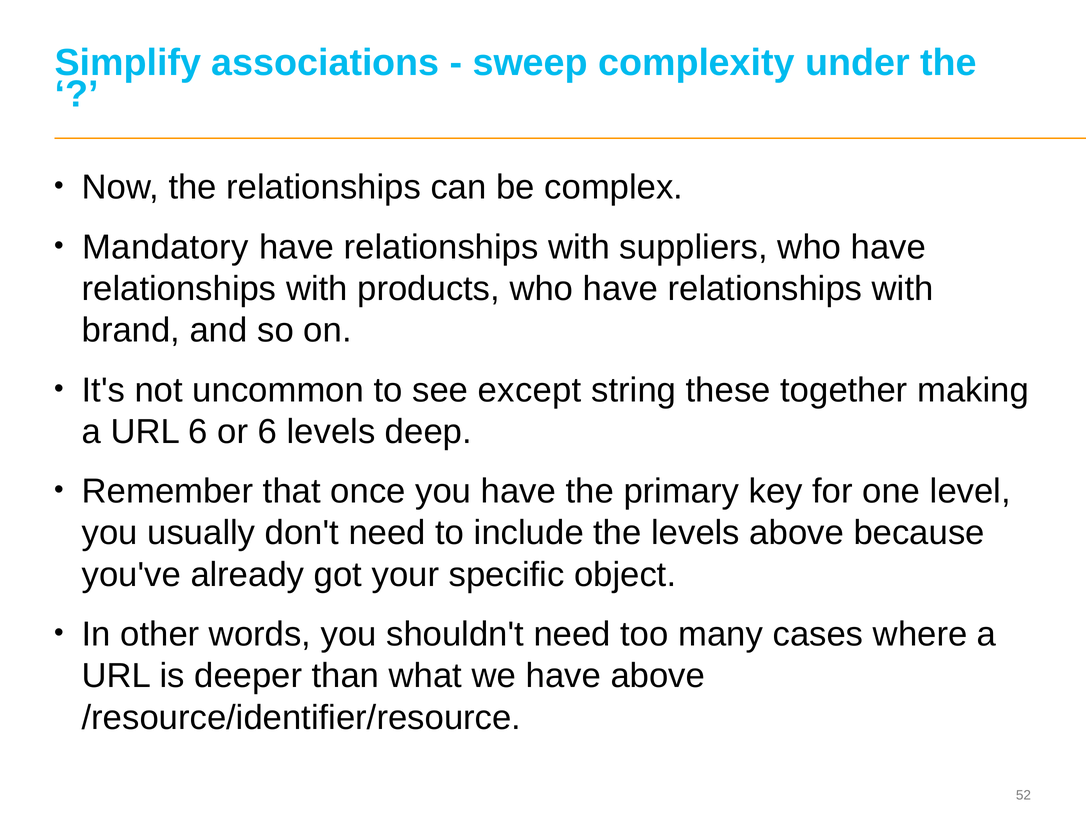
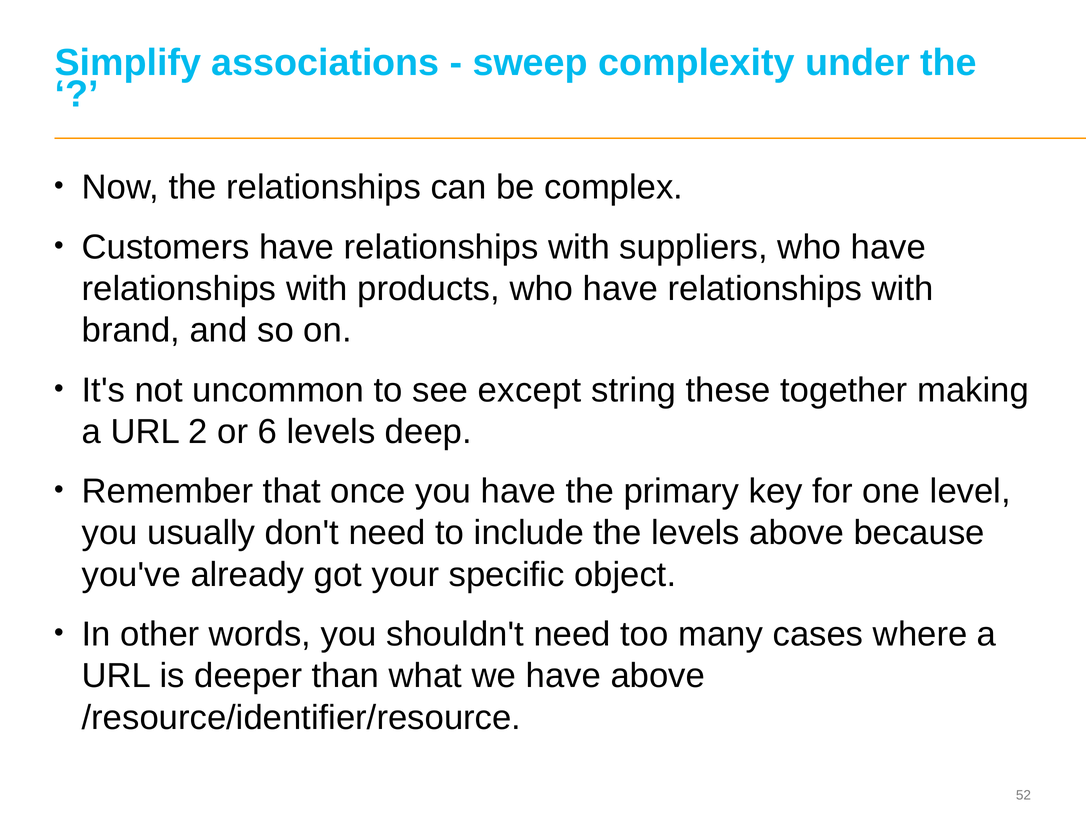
Mandatory: Mandatory -> Customers
URL 6: 6 -> 2
